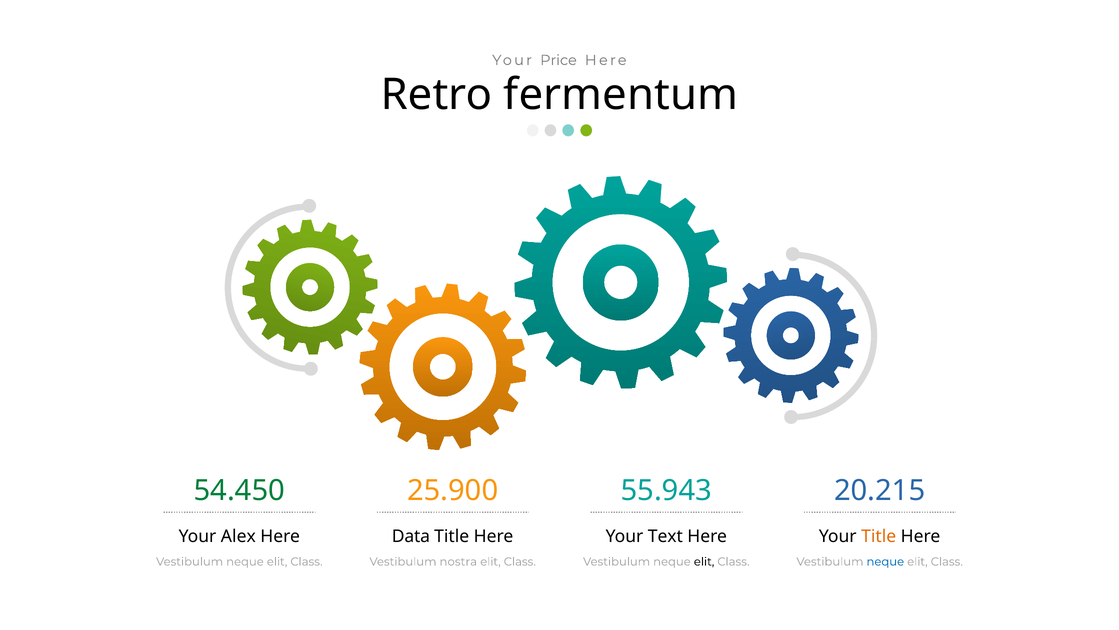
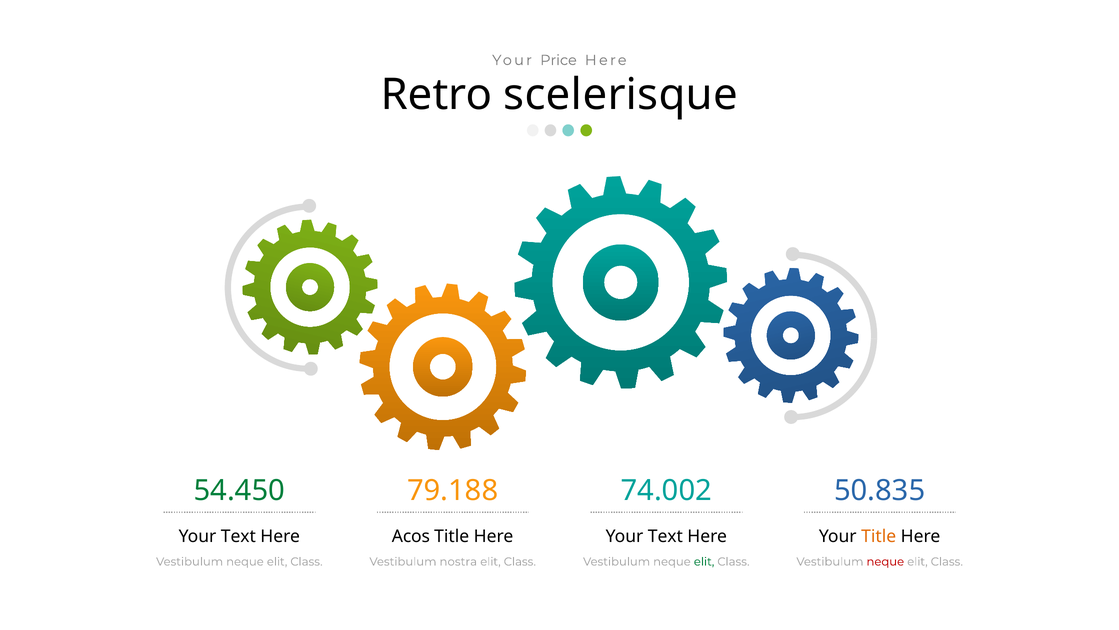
fermentum: fermentum -> scelerisque
25.900: 25.900 -> 79.188
55.943: 55.943 -> 74.002
20.215: 20.215 -> 50.835
Alex at (238, 537): Alex -> Text
Data: Data -> Acos
elit at (704, 562) colour: black -> green
neque at (885, 562) colour: blue -> red
